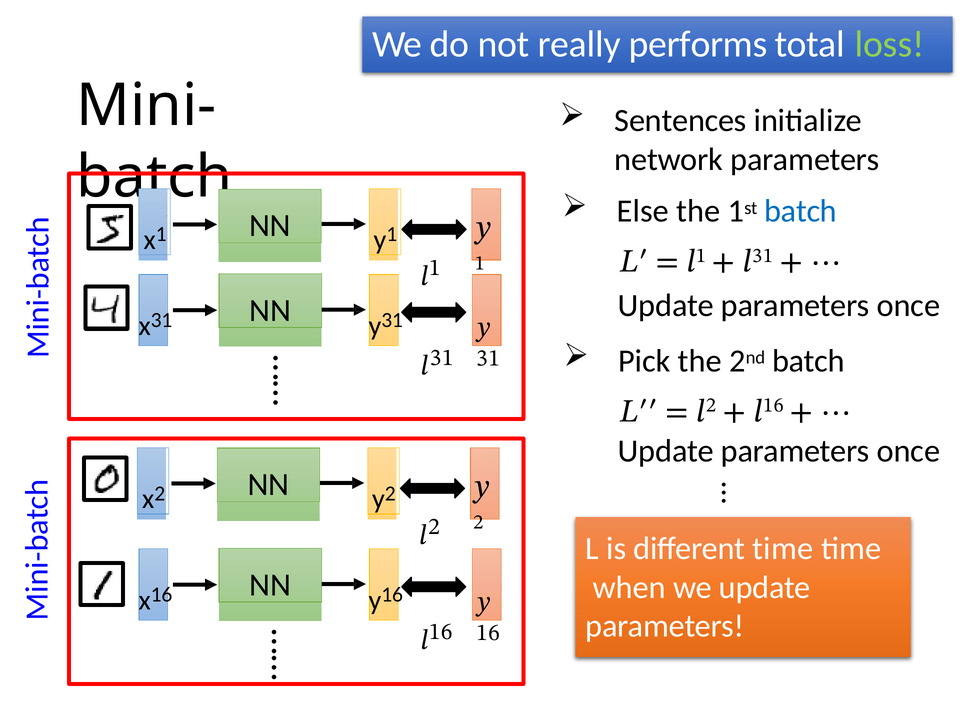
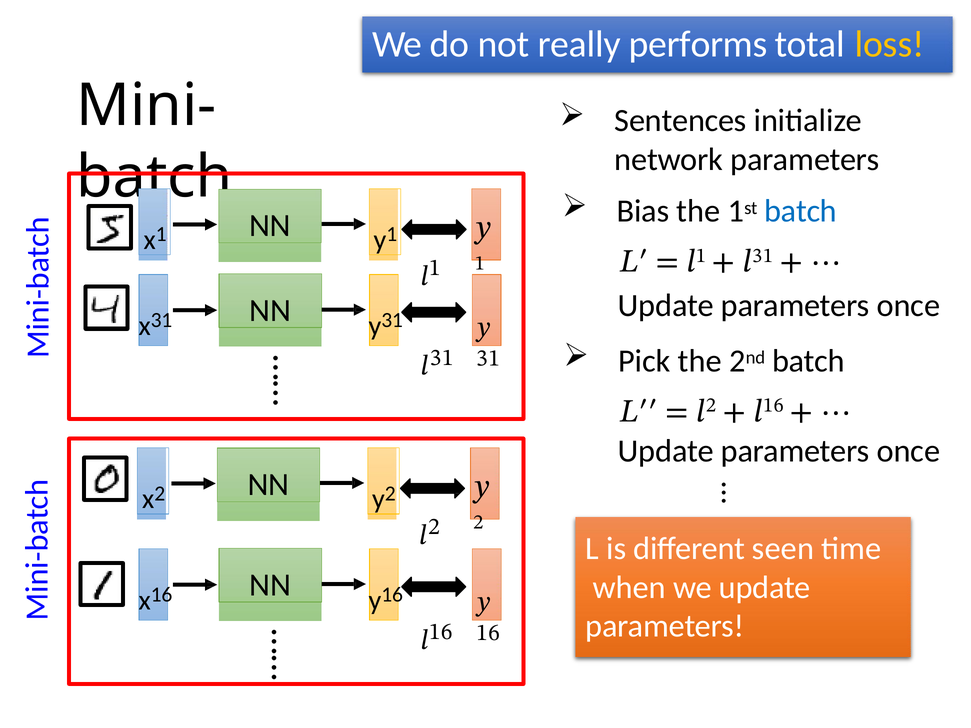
loss colour: light green -> yellow
Else: Else -> Bias
different time: time -> seen
